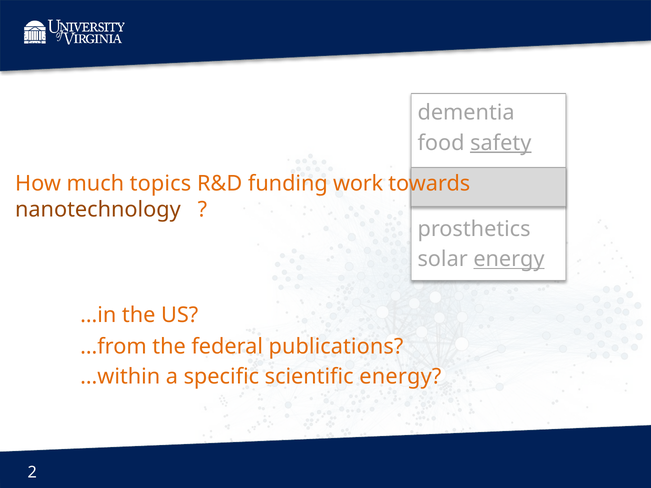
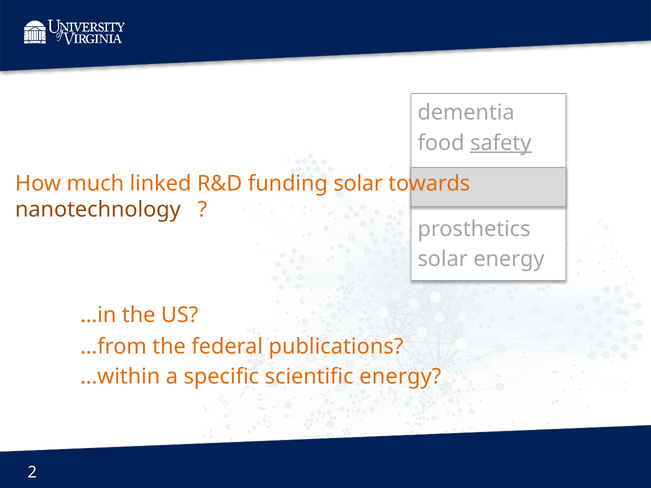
topics: topics -> linked
funding work: work -> solar
energy at (509, 259) underline: present -> none
